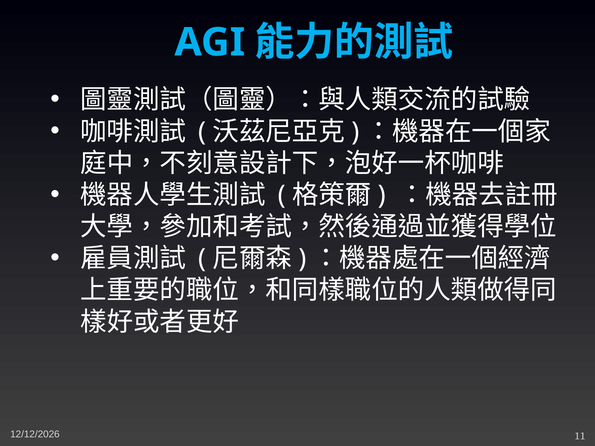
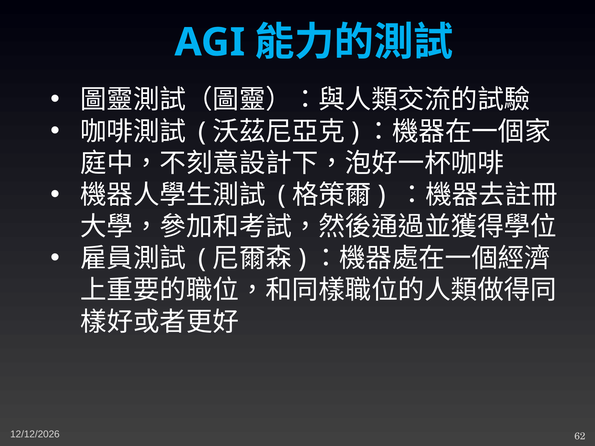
11: 11 -> 62
